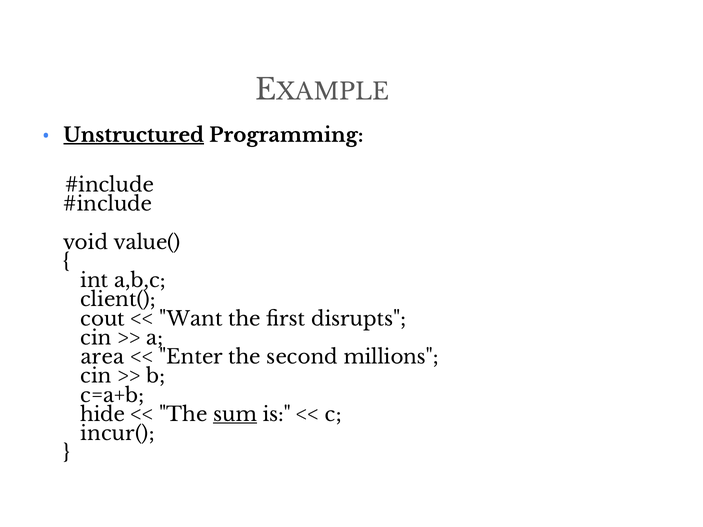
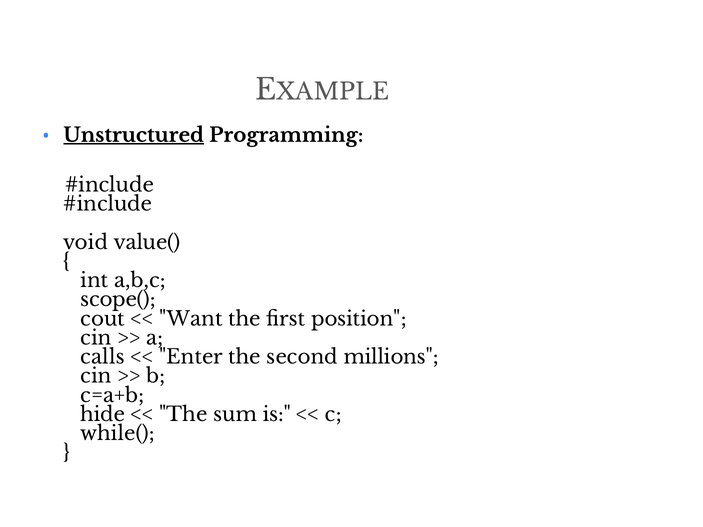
client(: client( -> scope(
disrupts: disrupts -> position
area: area -> calls
sum underline: present -> none
incur(: incur( -> while(
